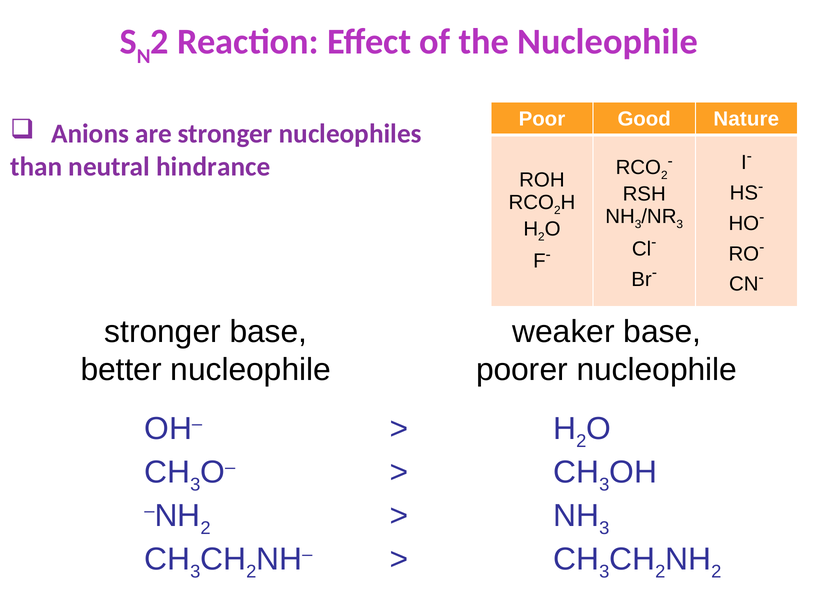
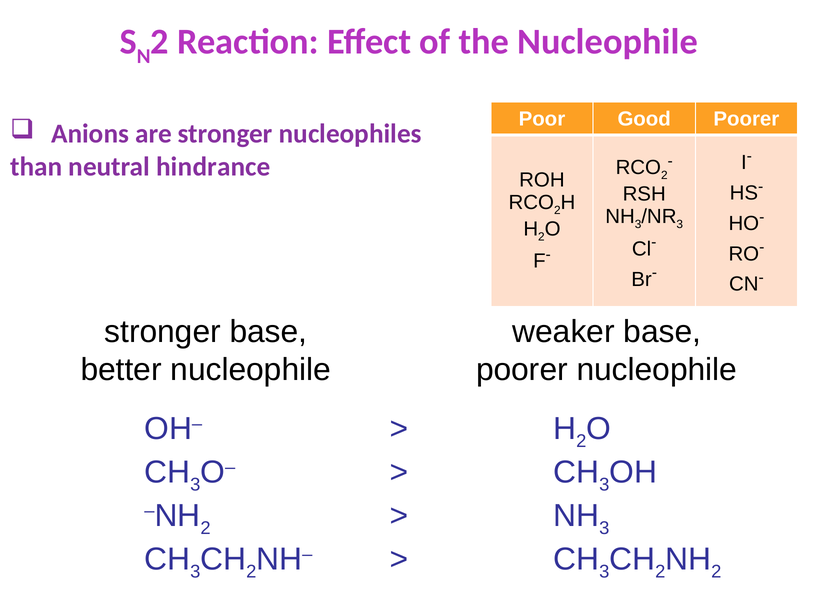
Good Nature: Nature -> Poorer
